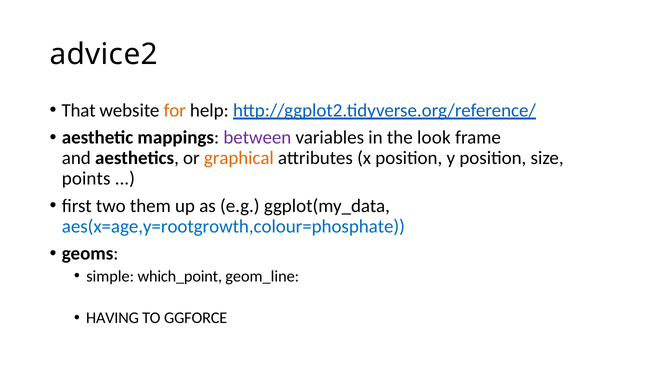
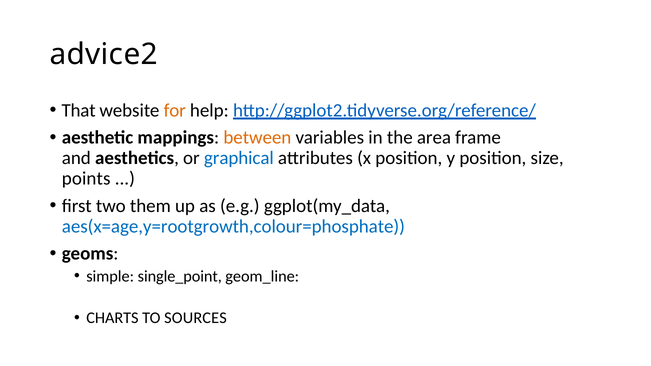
between colour: purple -> orange
look: look -> area
graphical colour: orange -> blue
which_point: which_point -> single_point
HAVING: HAVING -> CHARTS
GGFORCE: GGFORCE -> SOURCES
